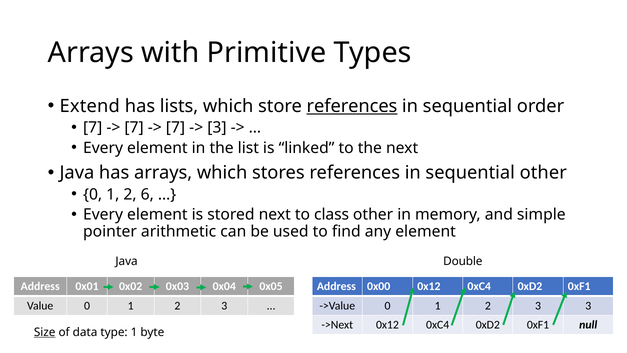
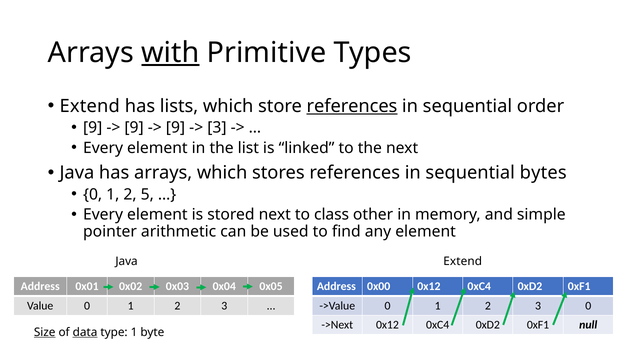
with underline: none -> present
7 at (93, 128): 7 -> 9
7 at (134, 128): 7 -> 9
7 at (175, 128): 7 -> 9
sequential other: other -> bytes
6: 6 -> 5
Java Double: Double -> Extend
3 3: 3 -> 0
data underline: none -> present
